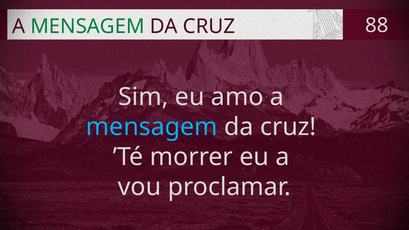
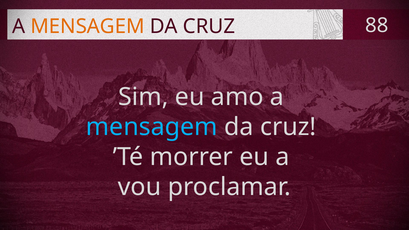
MENSAGEM at (88, 27) colour: green -> orange
